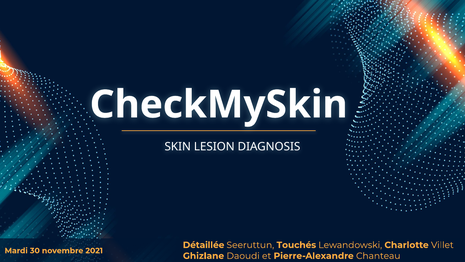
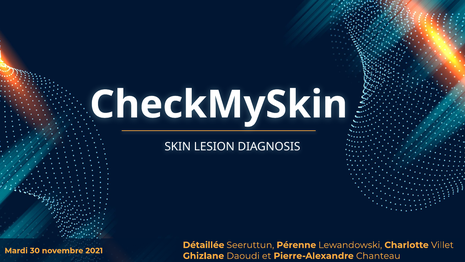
Touchés: Touchés -> Pérenne
